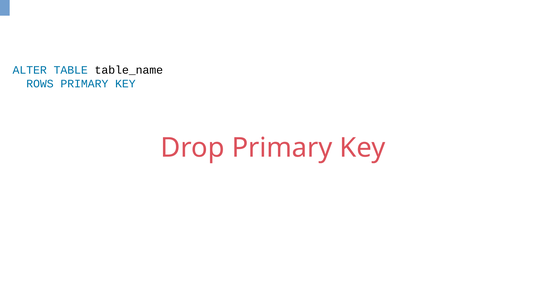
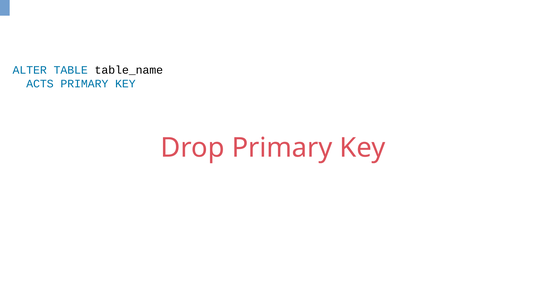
ROWS: ROWS -> ACTS
